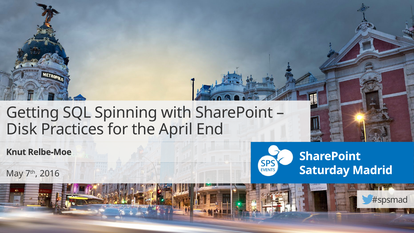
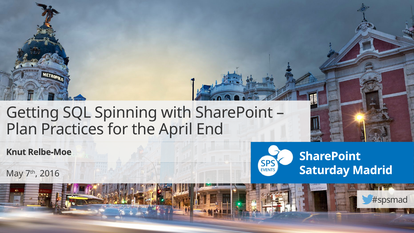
Disk: Disk -> Plan
